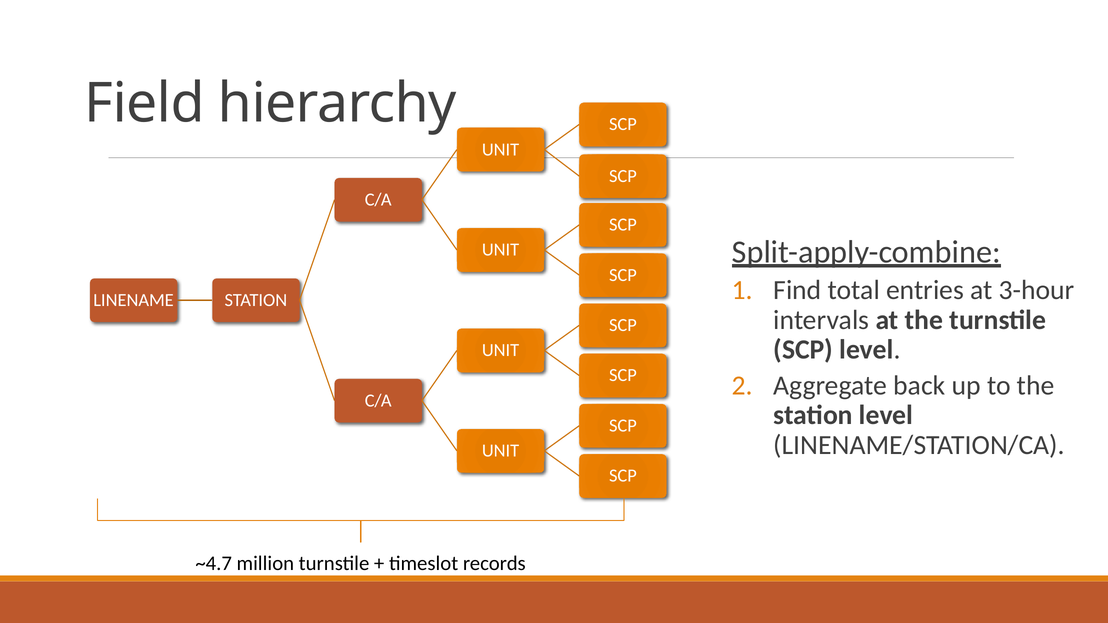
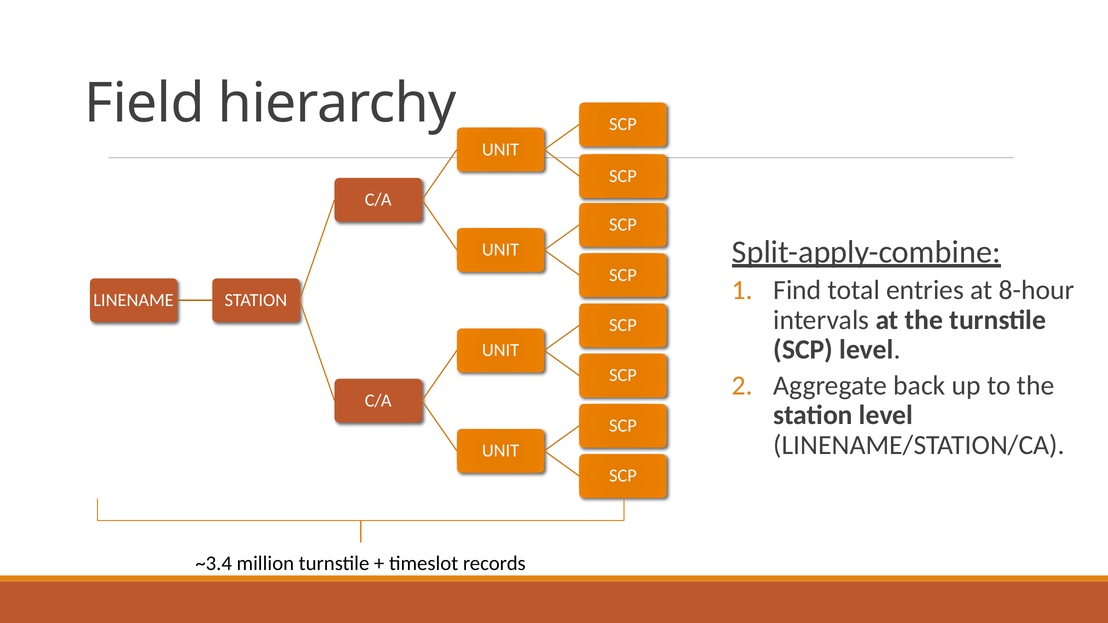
3-hour: 3-hour -> 8-hour
~4.7: ~4.7 -> ~3.4
